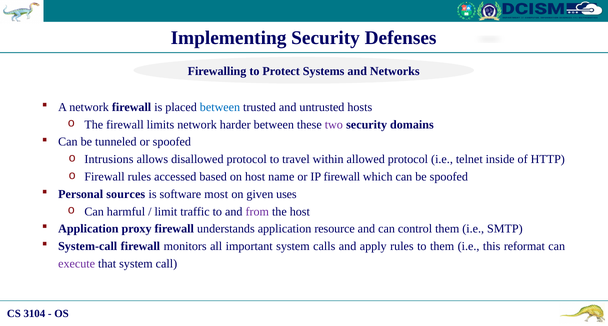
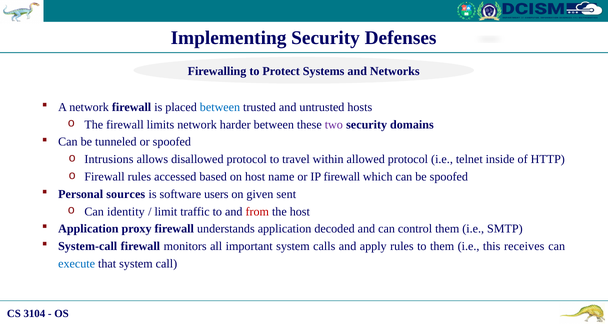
most: most -> users
uses: uses -> sent
harmful: harmful -> identity
from colour: purple -> red
resource: resource -> decoded
reformat: reformat -> receives
execute colour: purple -> blue
